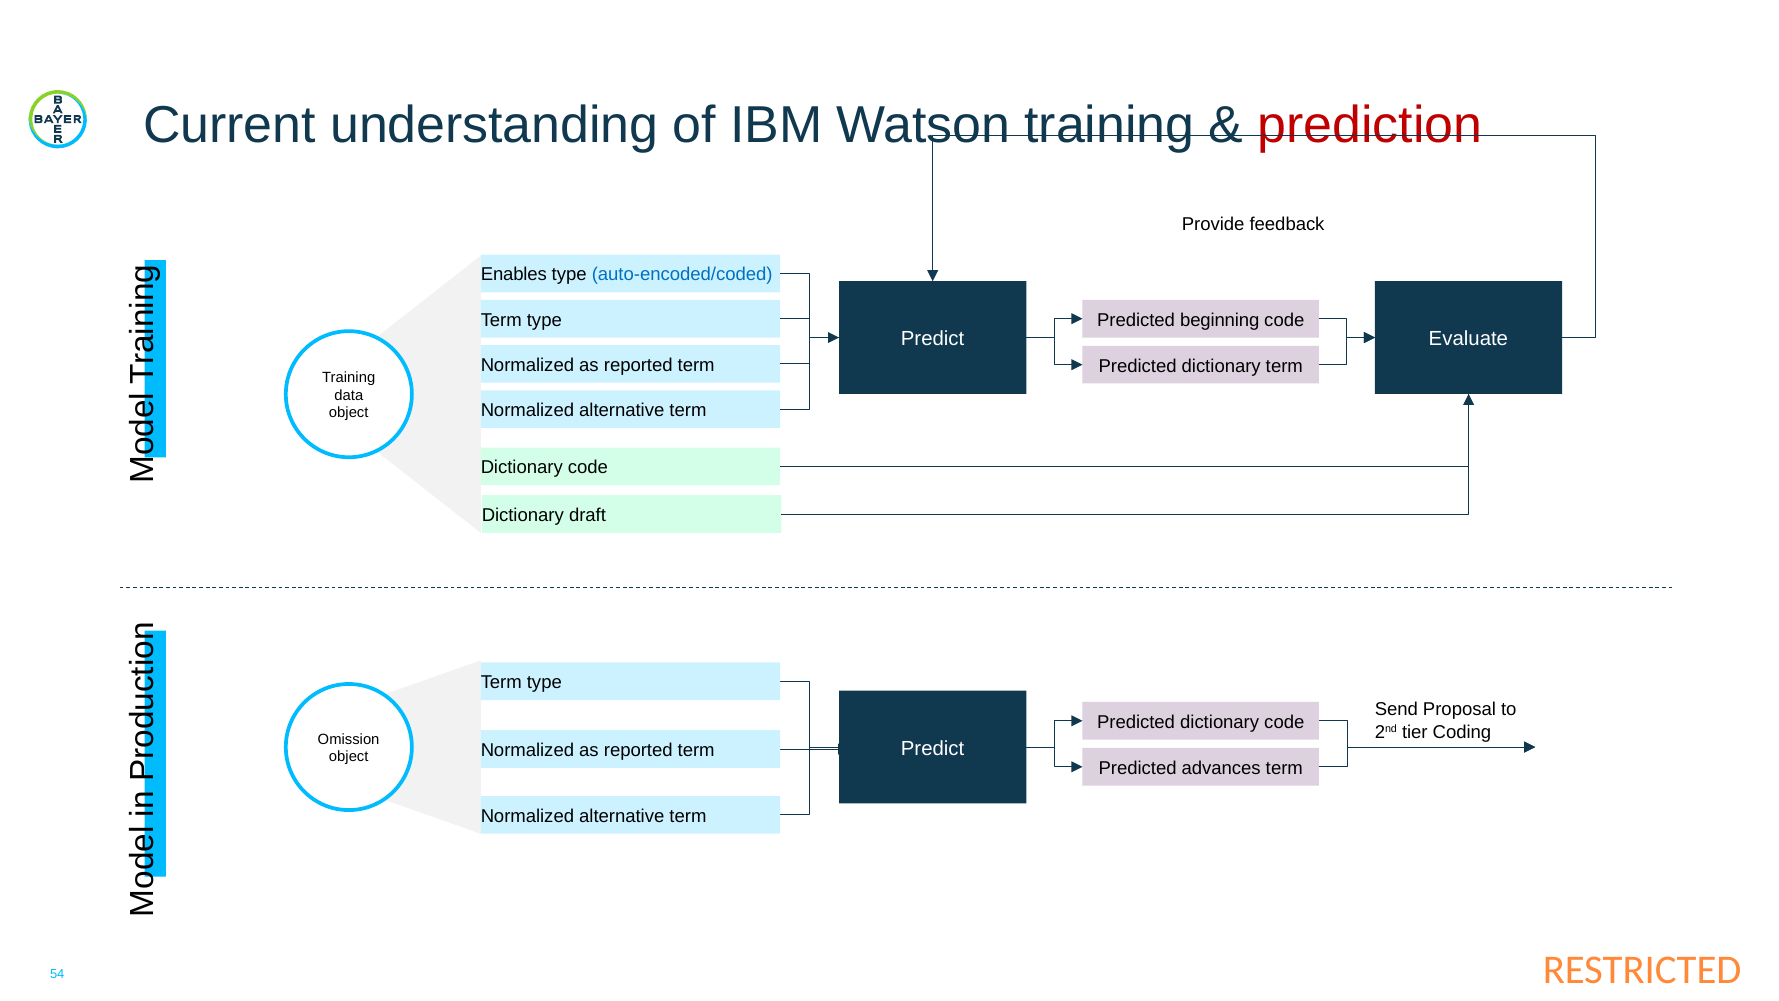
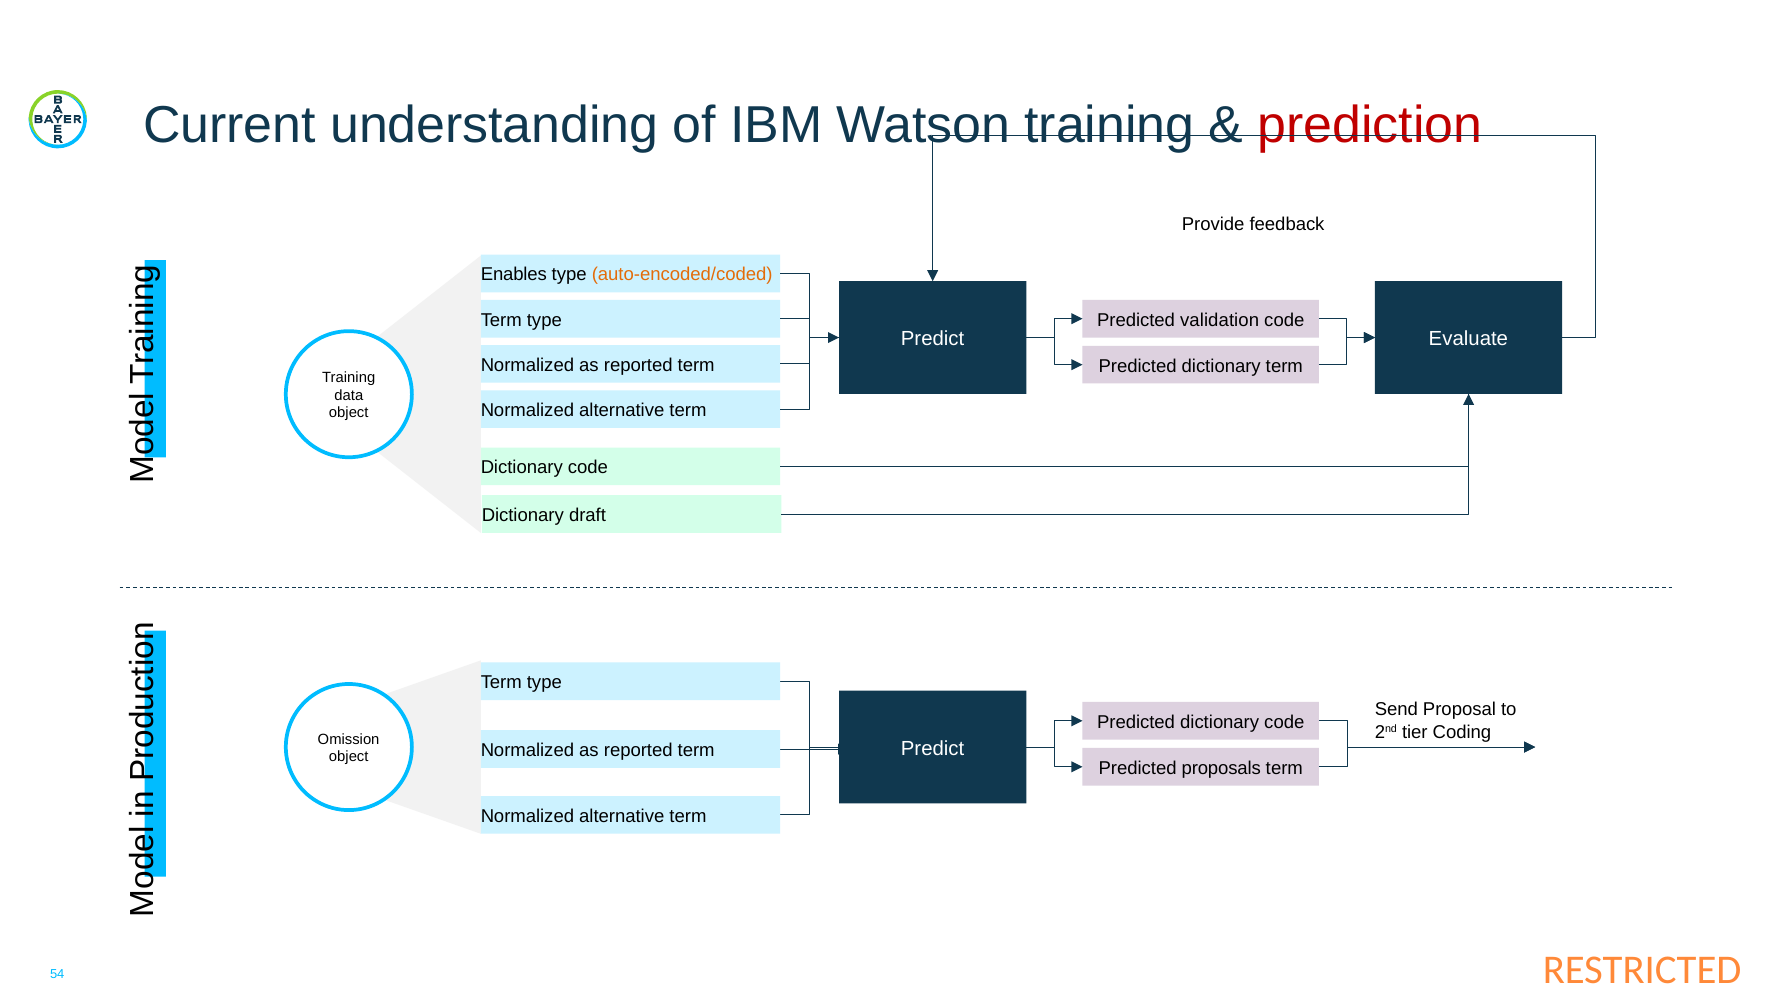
auto-encoded/coded colour: blue -> orange
beginning: beginning -> validation
advances: advances -> proposals
